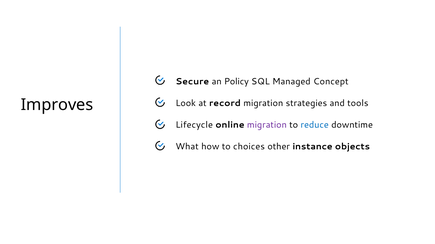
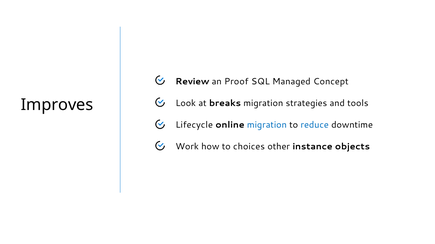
Secure: Secure -> Review
Policy: Policy -> Proof
record: record -> breaks
migration at (267, 125) colour: purple -> blue
What: What -> Work
